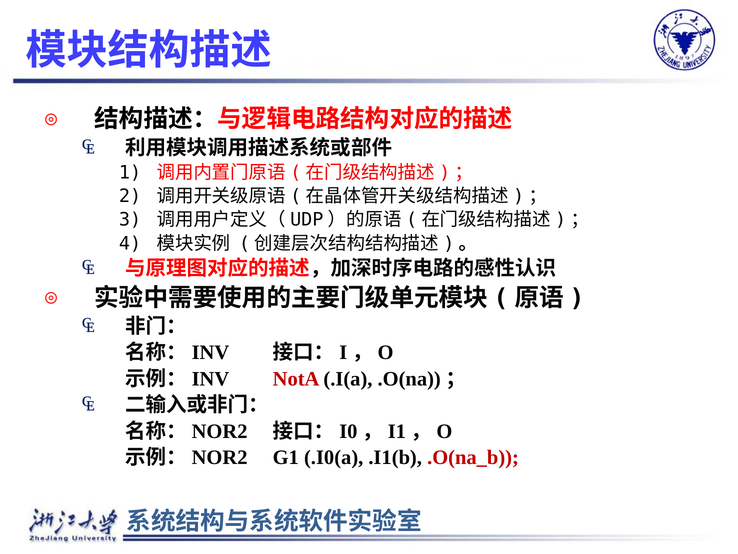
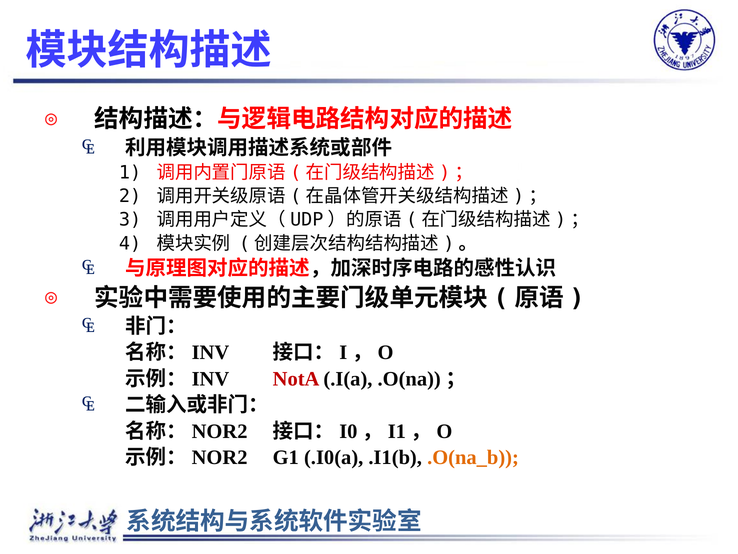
.O(na_b colour: red -> orange
